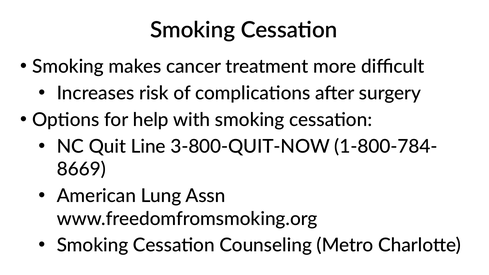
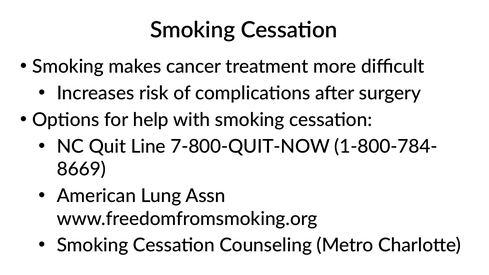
3-800-QUIT-NOW: 3-800-QUIT-NOW -> 7-800-QUIT-NOW
